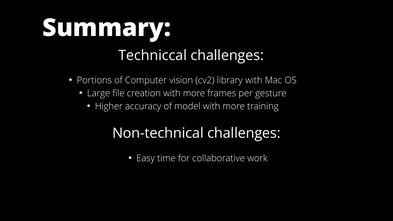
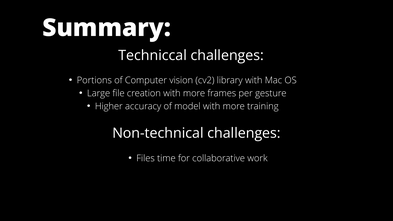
Easy: Easy -> Files
